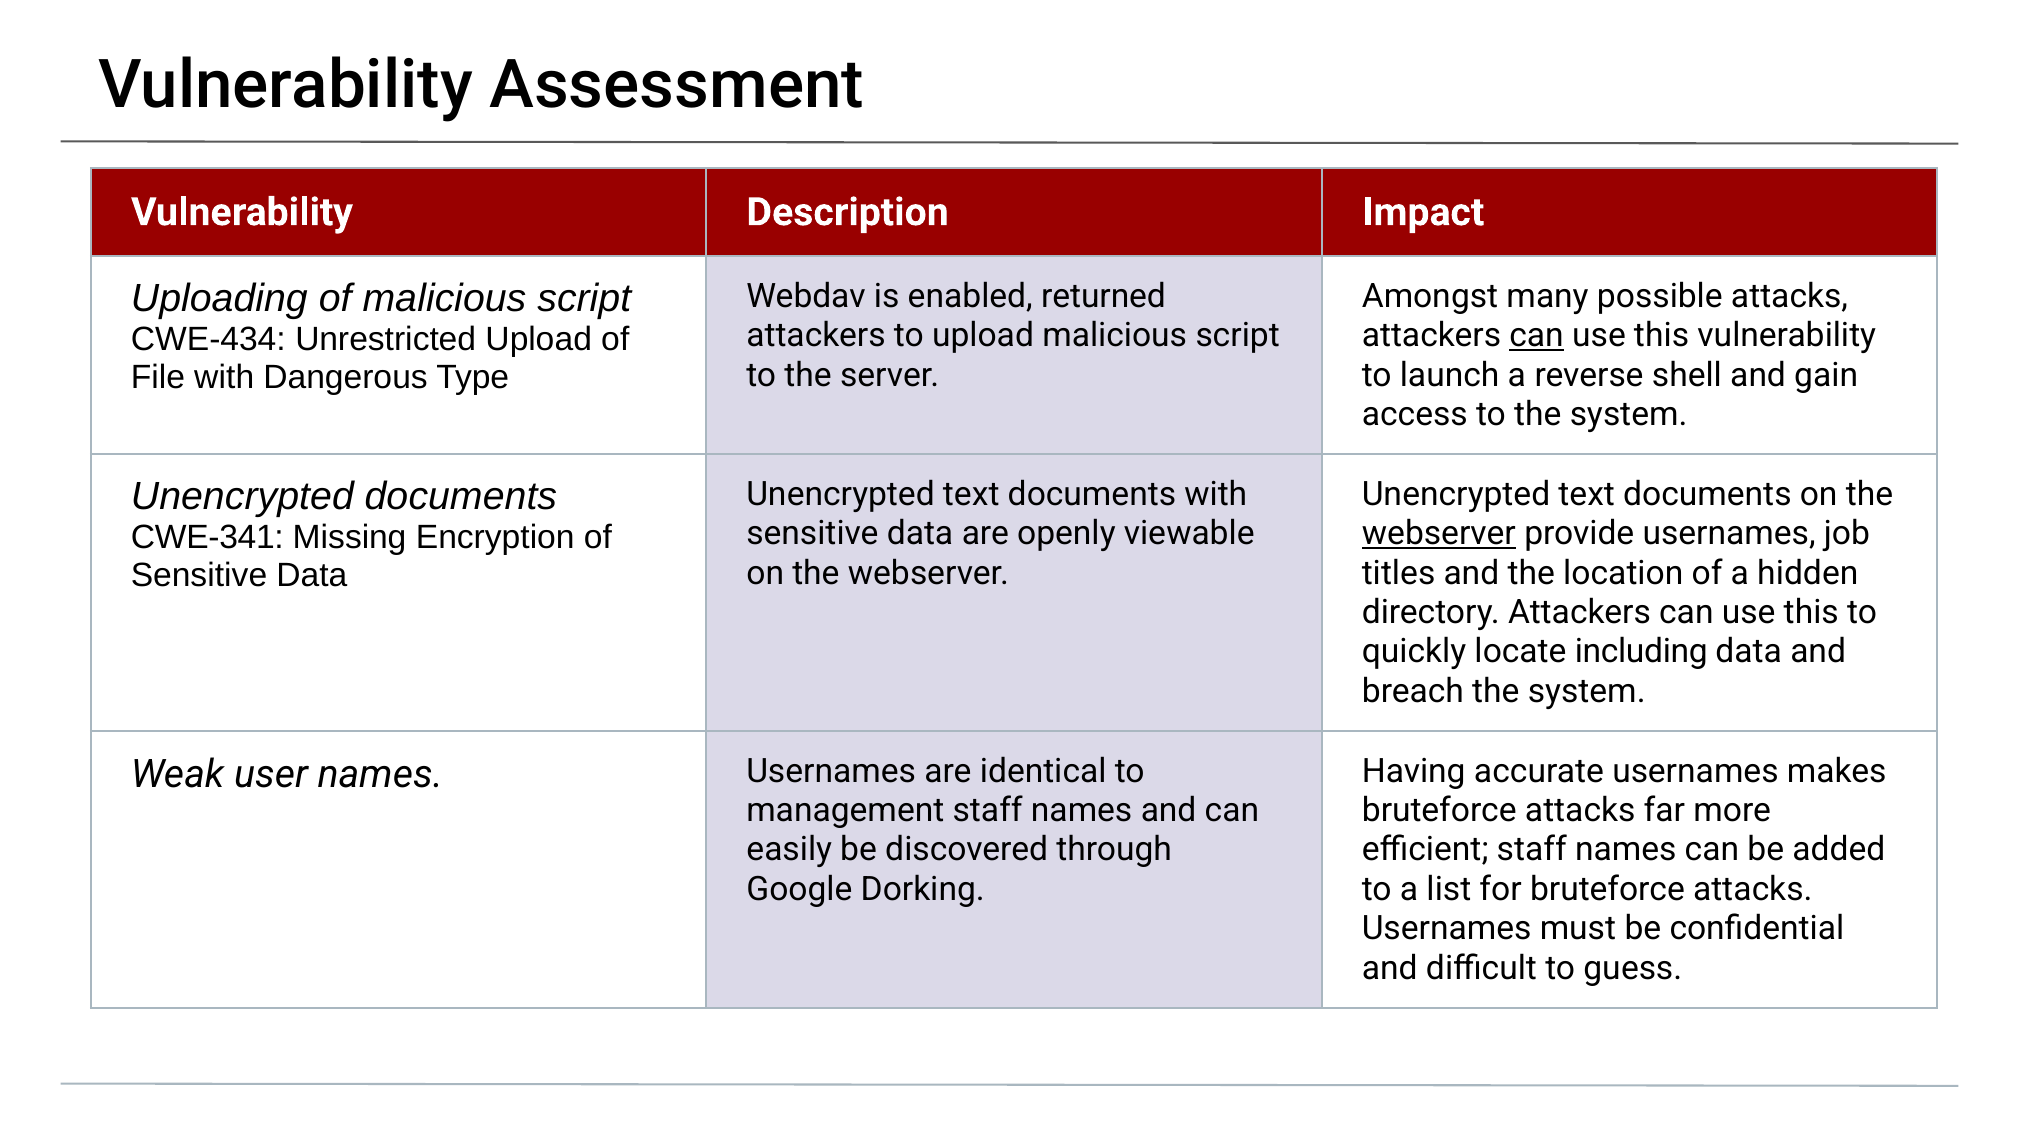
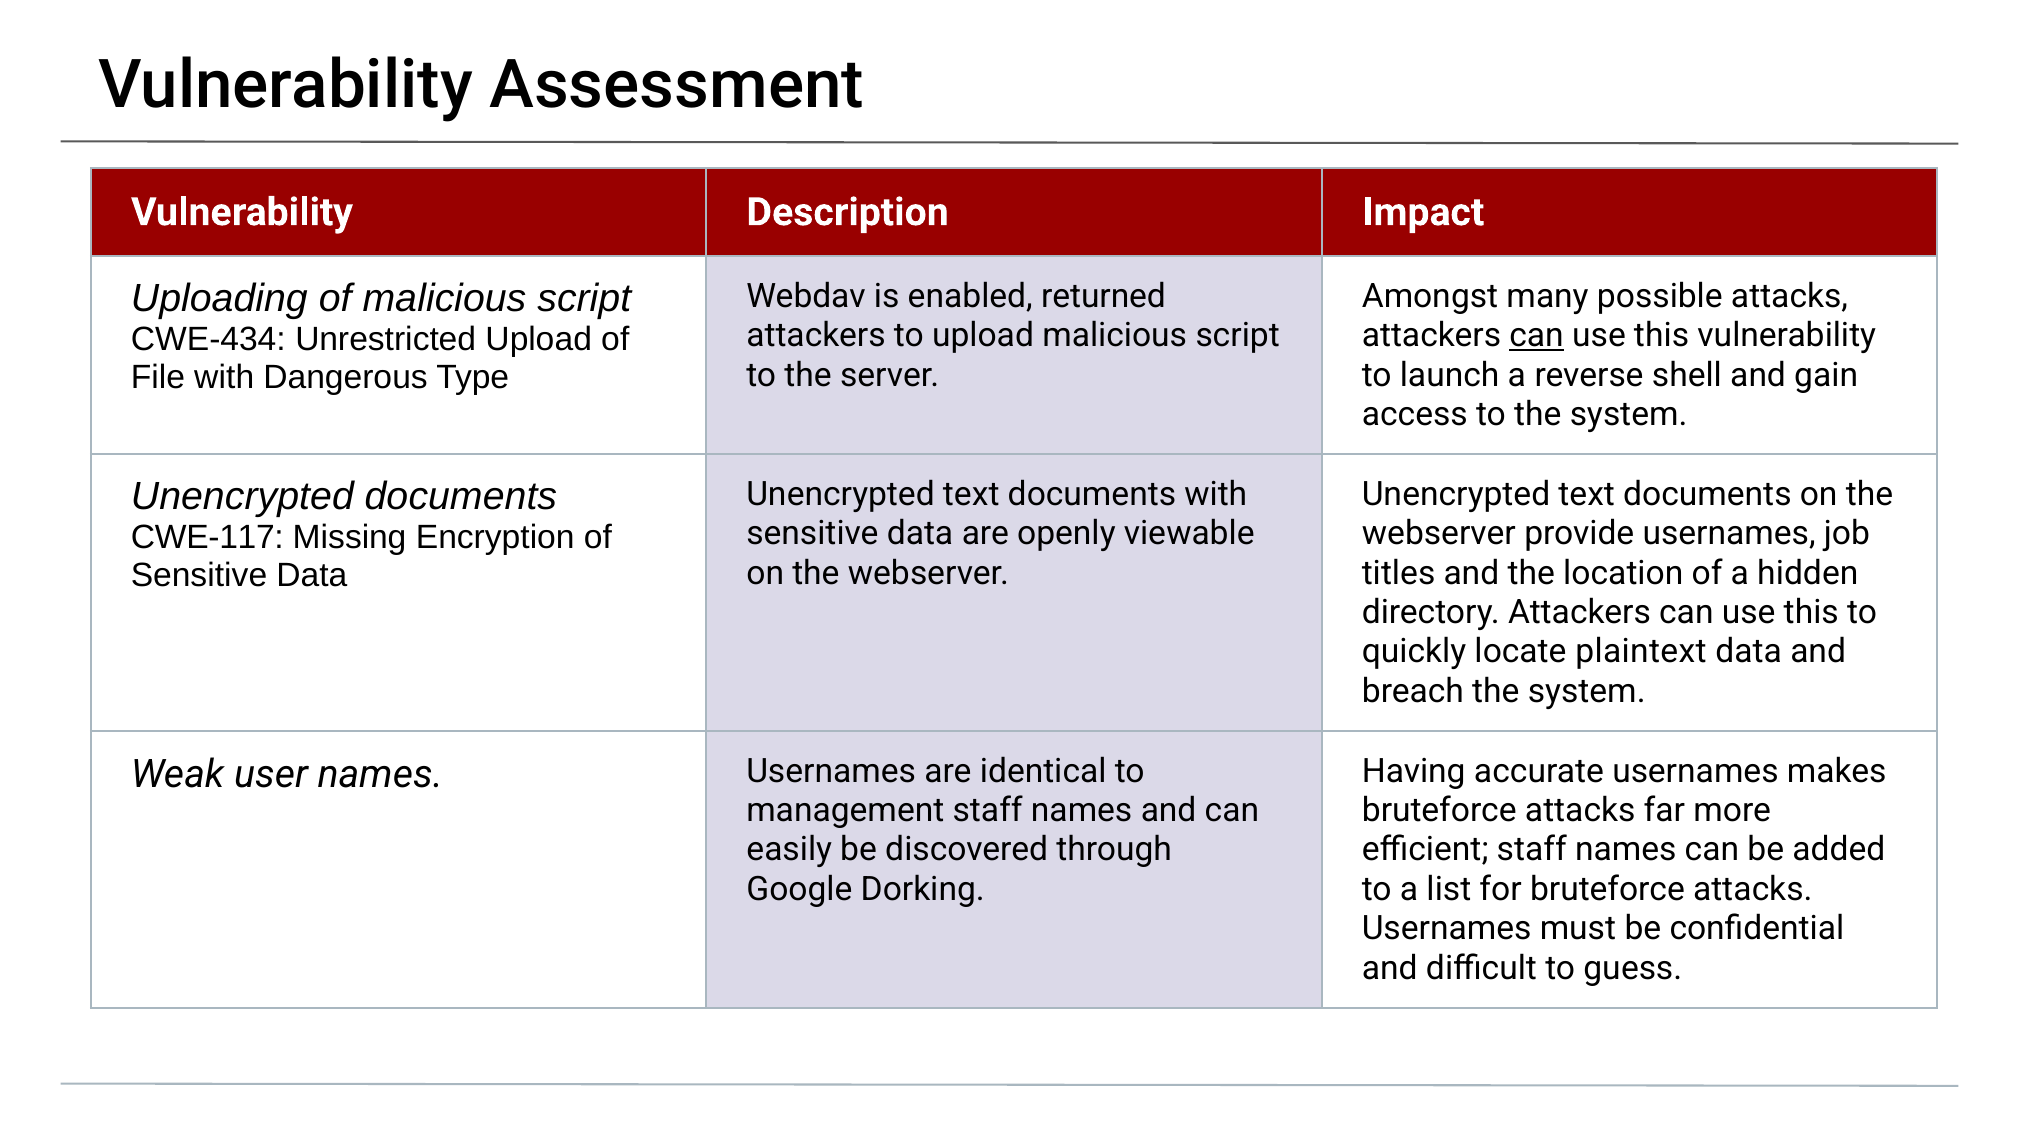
webserver at (1439, 533) underline: present -> none
CWE-341: CWE-341 -> CWE-117
including: including -> plaintext
